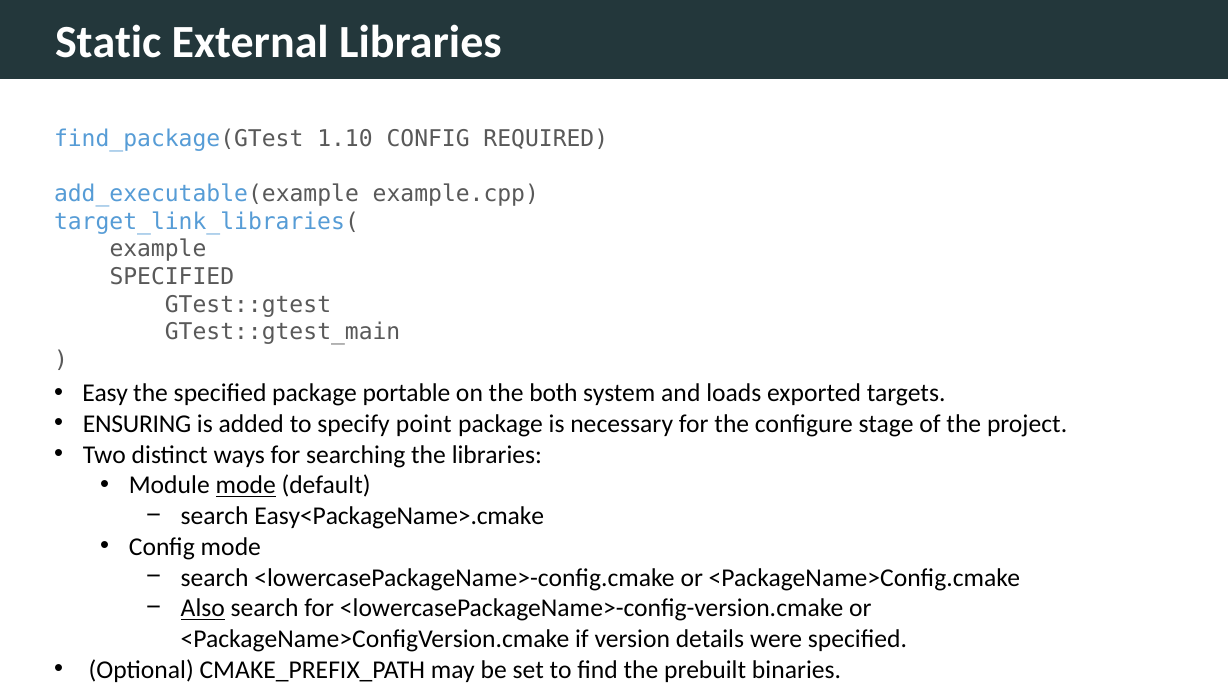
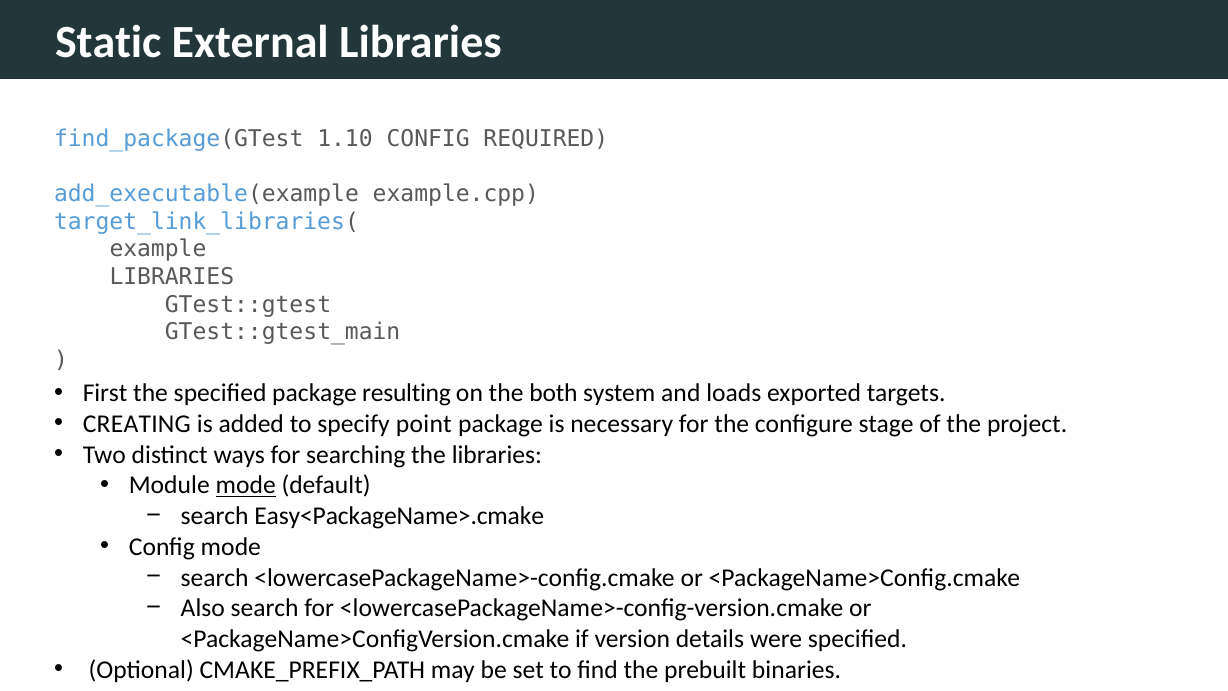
SPECIFIED at (172, 277): SPECIFIED -> LIBRARIES
Easy: Easy -> First
portable: portable -> resulting
ENSURING: ENSURING -> CREATING
Also underline: present -> none
